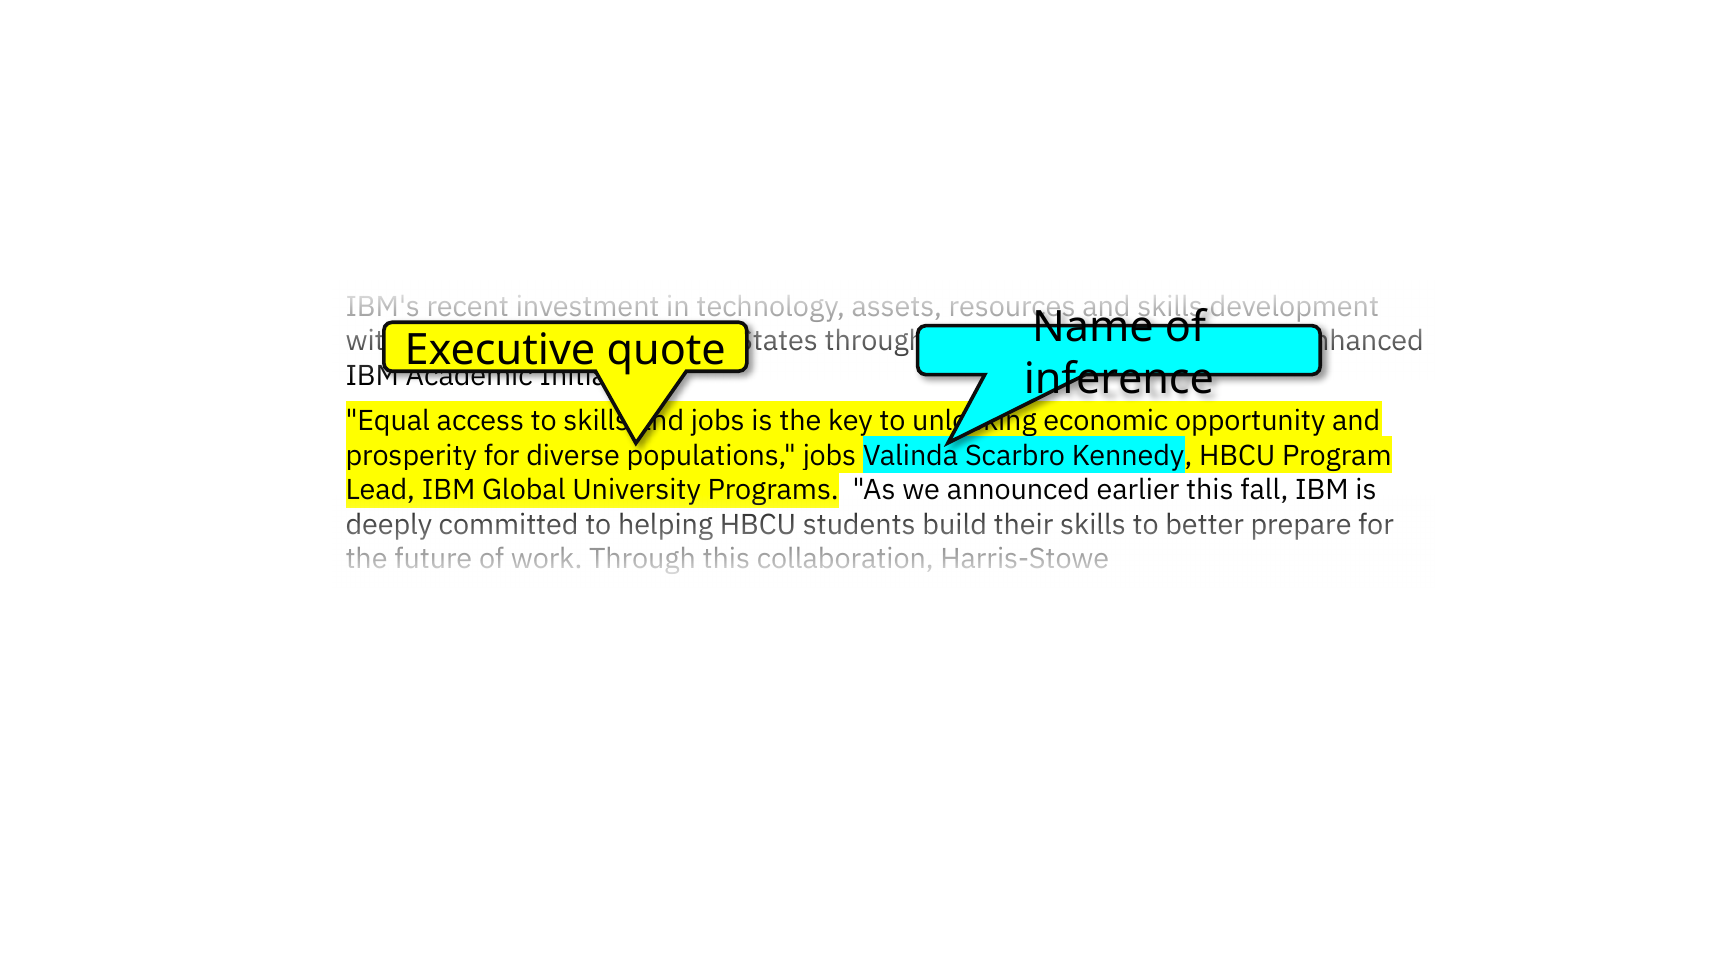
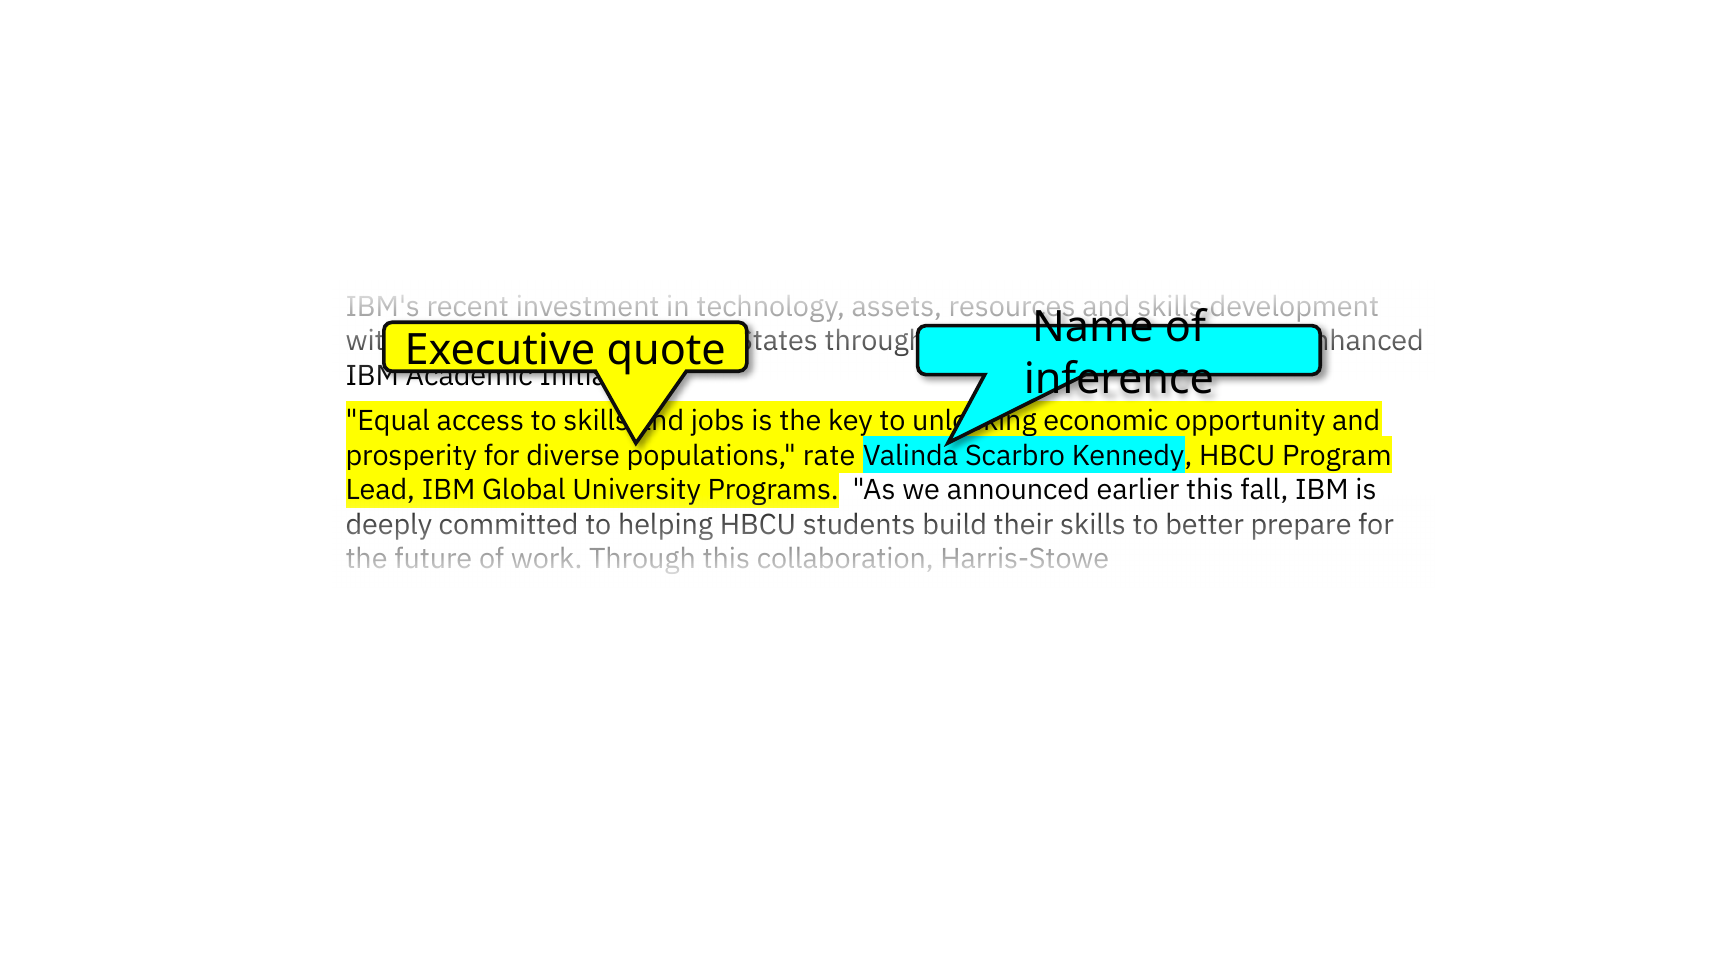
jobs at (829, 456): jobs -> rate
